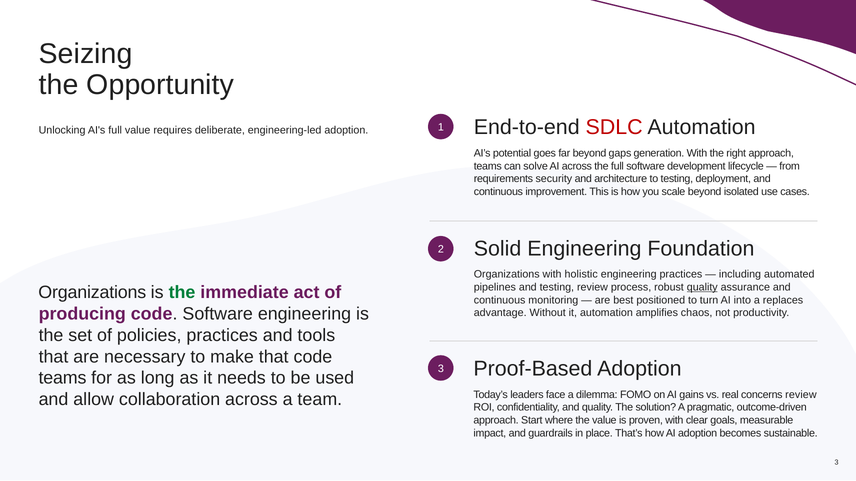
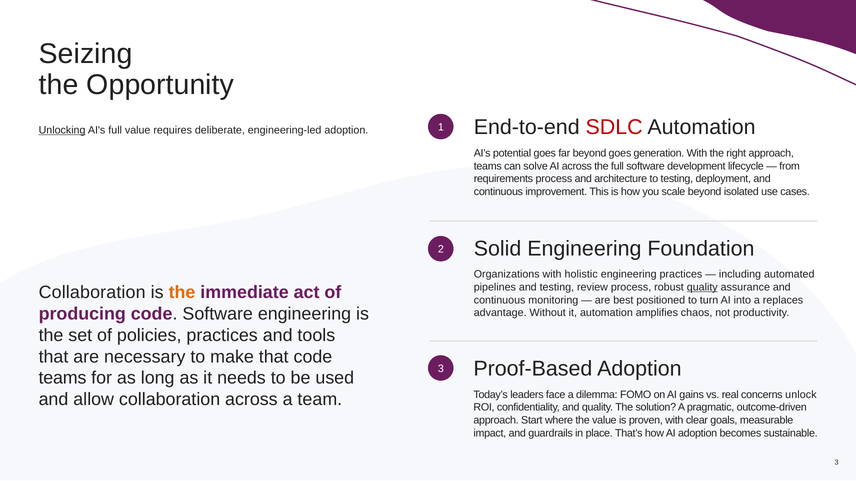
Unlocking underline: none -> present
beyond gaps: gaps -> goes
requirements security: security -> process
Organizations at (92, 293): Organizations -> Collaboration
the at (182, 293) colour: green -> orange
concerns review: review -> unlock
